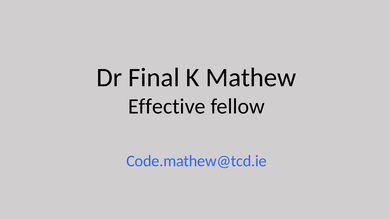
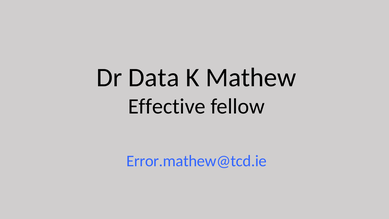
Final: Final -> Data
Code.mathew@tcd.ie: Code.mathew@tcd.ie -> Error.mathew@tcd.ie
